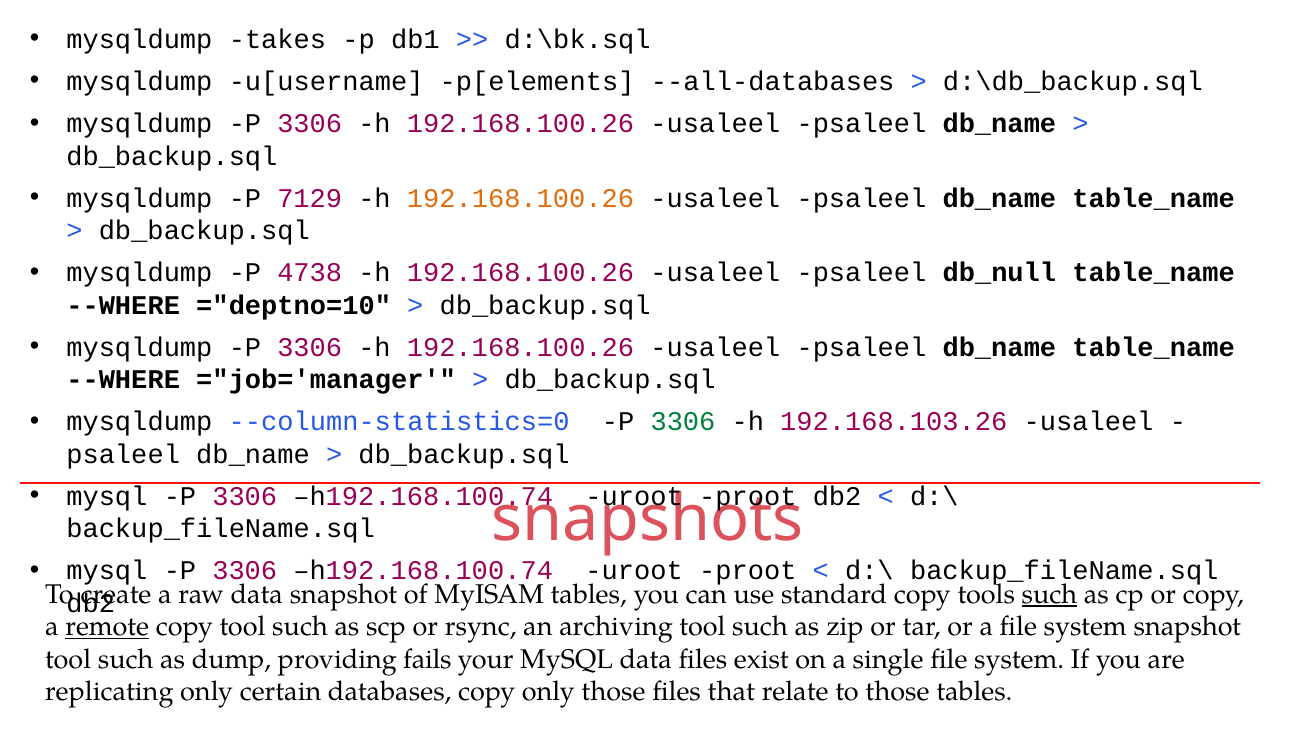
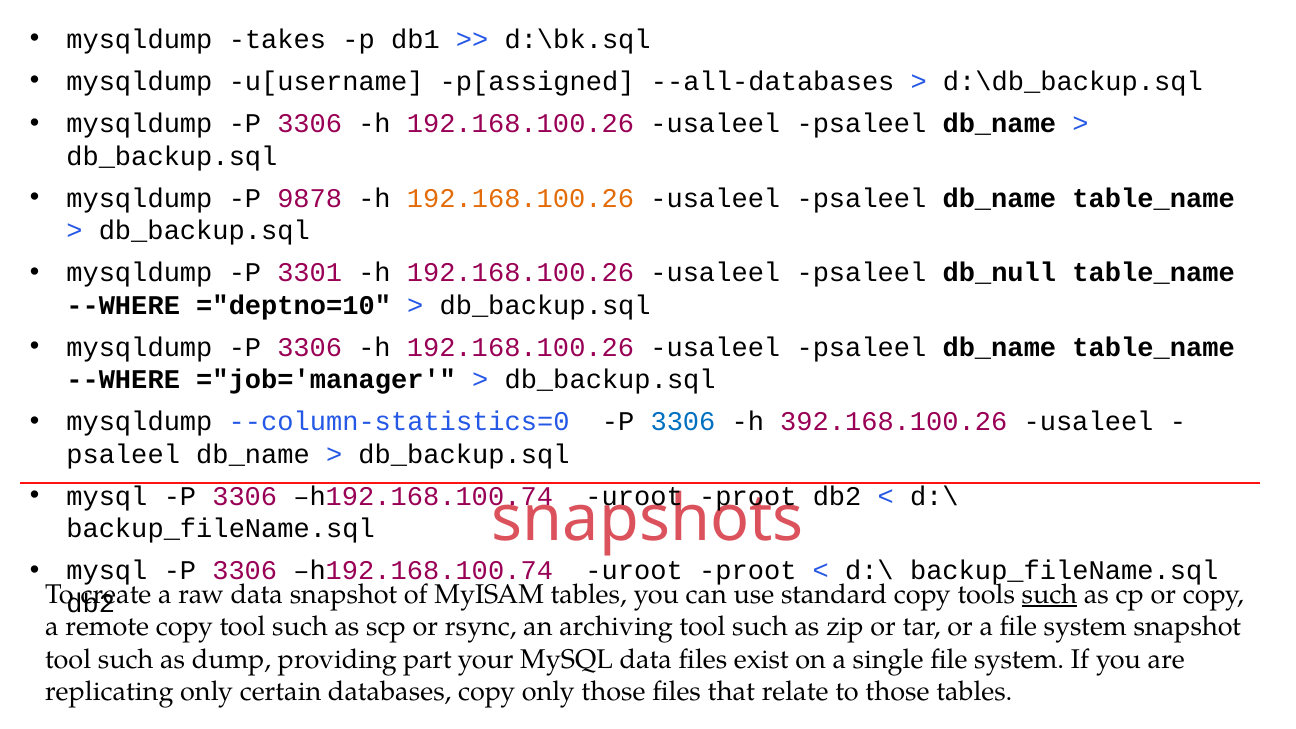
p[elements: p[elements -> p[assigned
7129: 7129 -> 9878
4738: 4738 -> 3301
3306 at (683, 422) colour: green -> blue
192.168.103.26: 192.168.103.26 -> 392.168.100.26
remote underline: present -> none
fails: fails -> part
